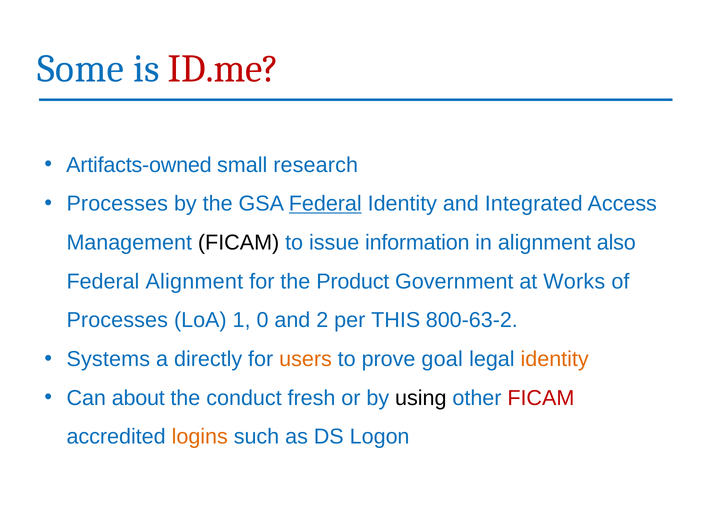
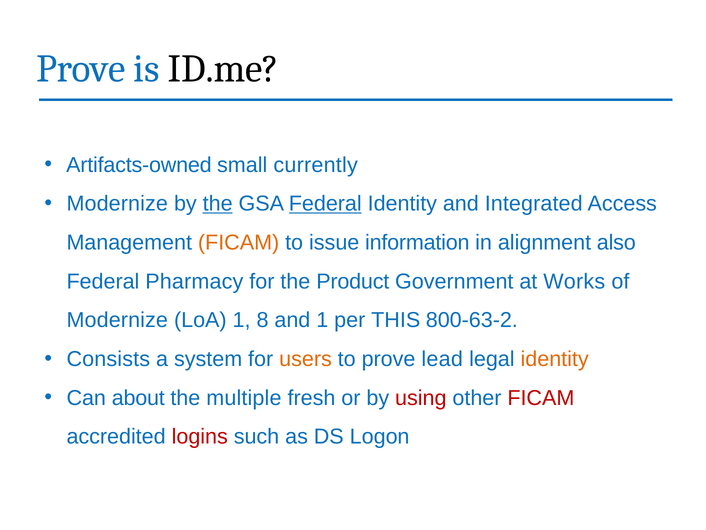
Some at (81, 69): Some -> Prove
ID.me colour: red -> black
research: research -> currently
Processes at (117, 204): Processes -> Modernize
the at (218, 204) underline: none -> present
FICAM at (239, 242) colour: black -> orange
Federal Alignment: Alignment -> Pharmacy
Processes at (117, 320): Processes -> Modernize
0: 0 -> 8
and 2: 2 -> 1
Systems: Systems -> Consists
directly: directly -> system
goal: goal -> lead
conduct: conduct -> multiple
using colour: black -> red
logins colour: orange -> red
